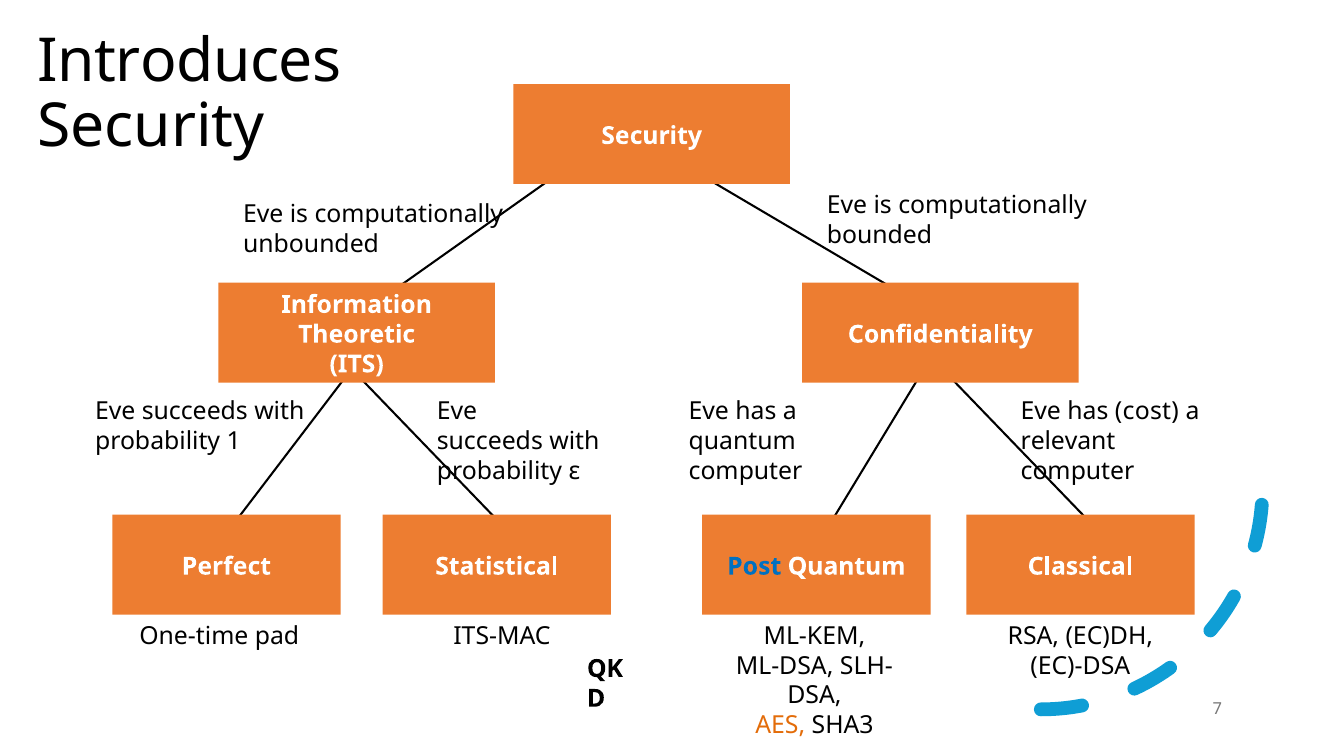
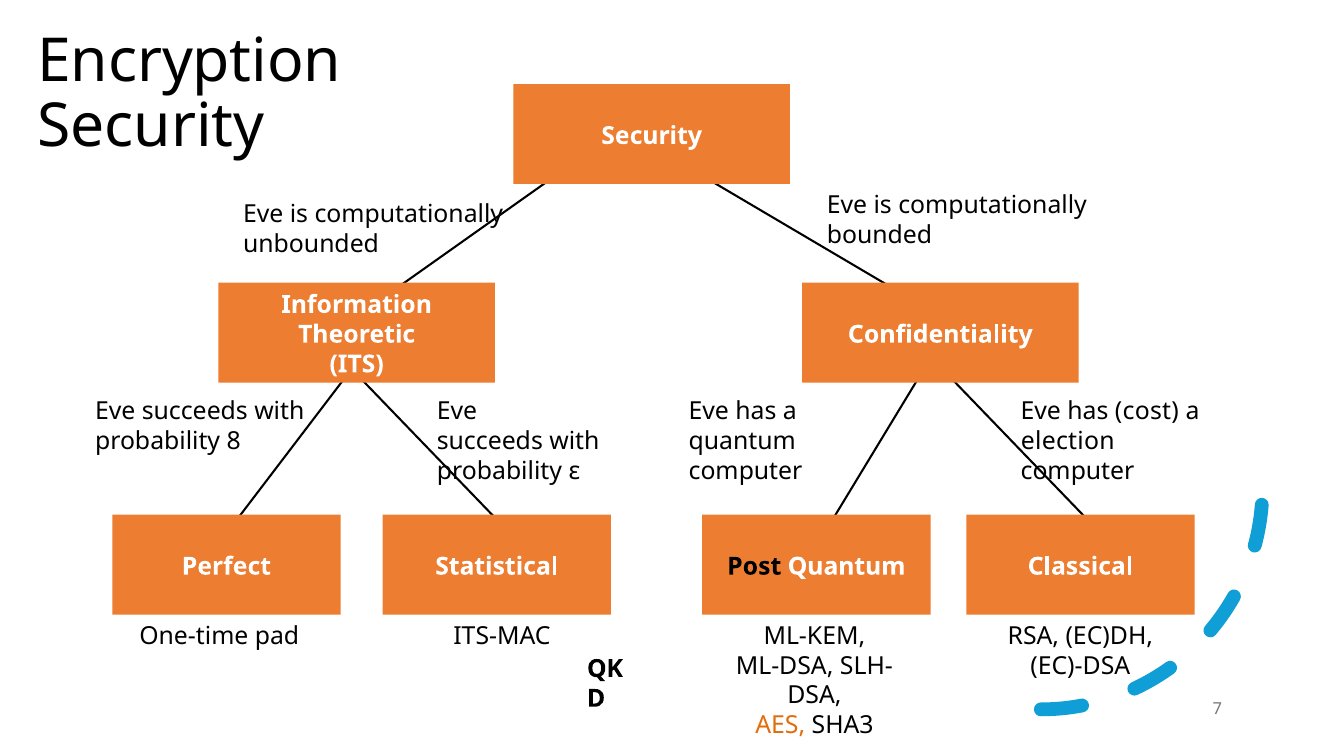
Introduces: Introduces -> Encryption
1: 1 -> 8
relevant: relevant -> election
Post colour: blue -> black
